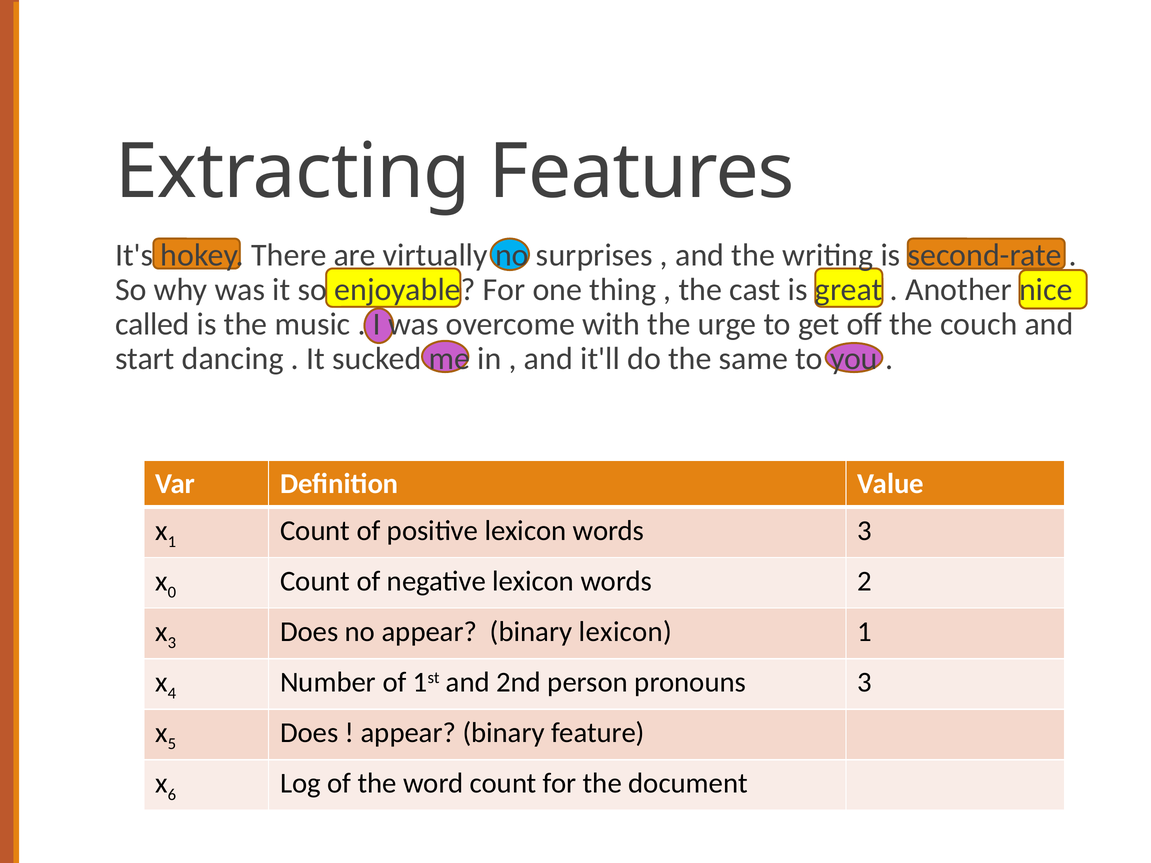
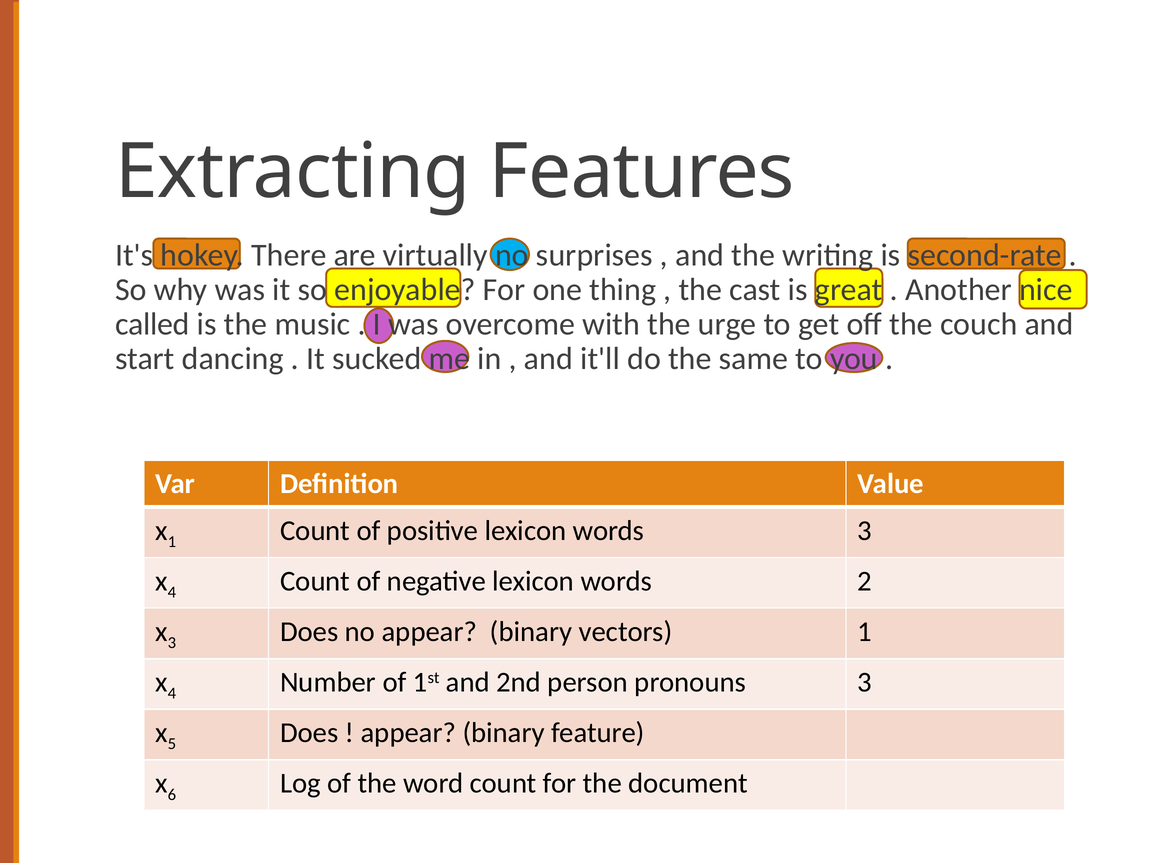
0 at (172, 593): 0 -> 4
binary lexicon: lexicon -> vectors
